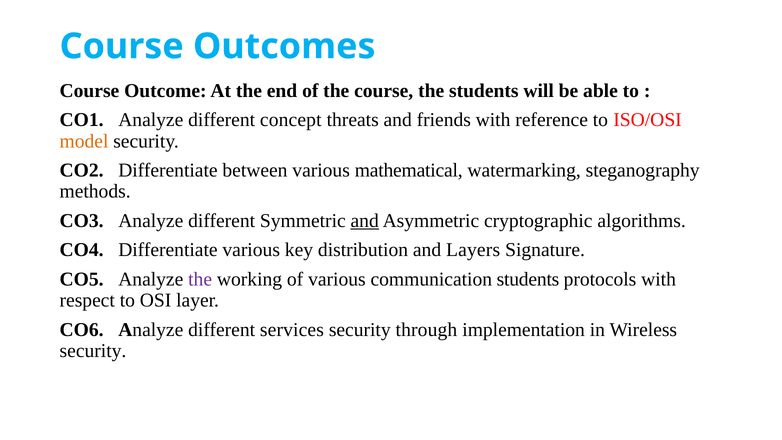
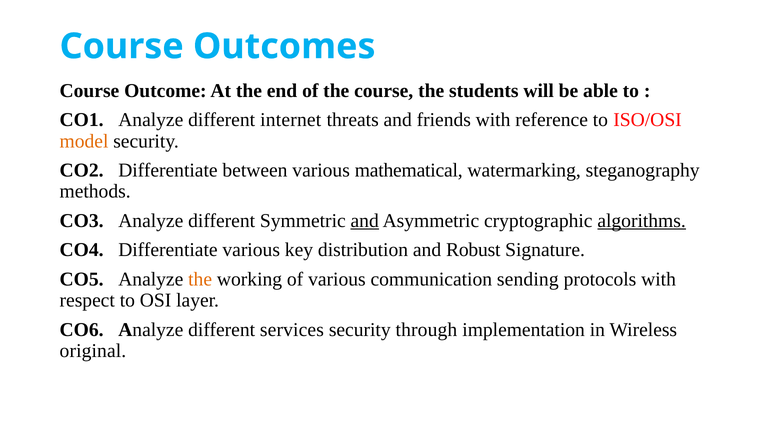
concept: concept -> internet
algorithms underline: none -> present
Layers: Layers -> Robust
the at (200, 279) colour: purple -> orange
communication students: students -> sending
security at (93, 351): security -> original
